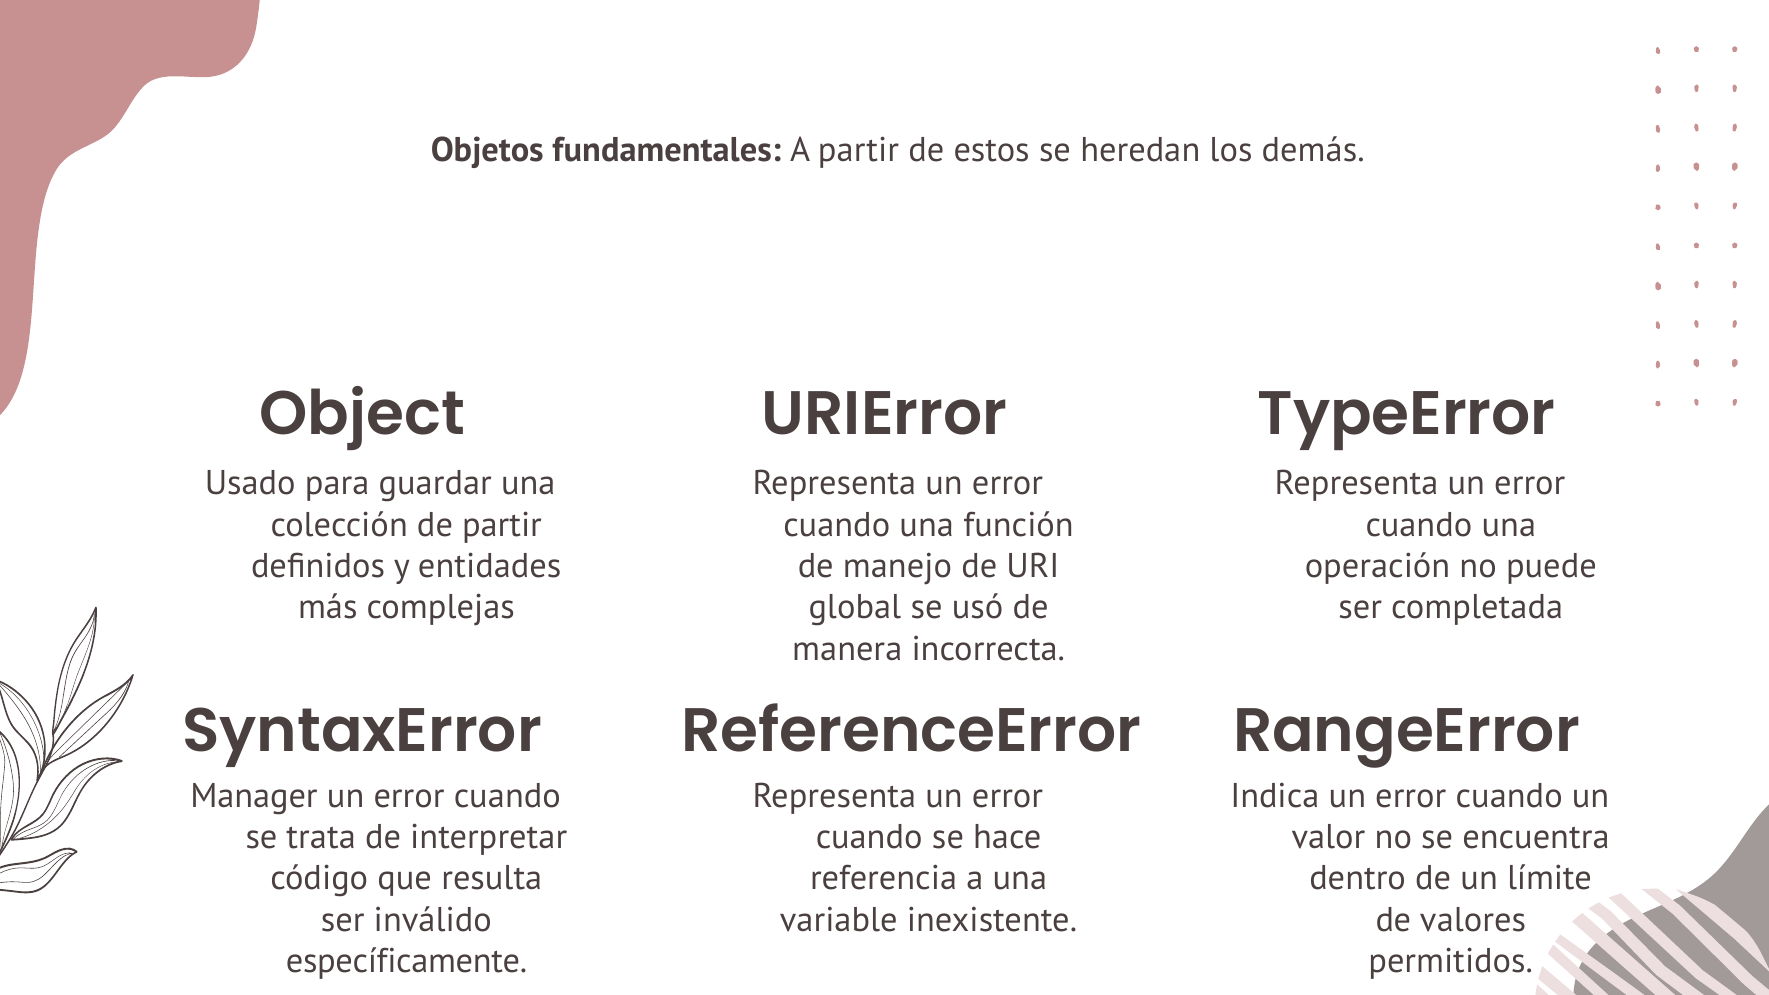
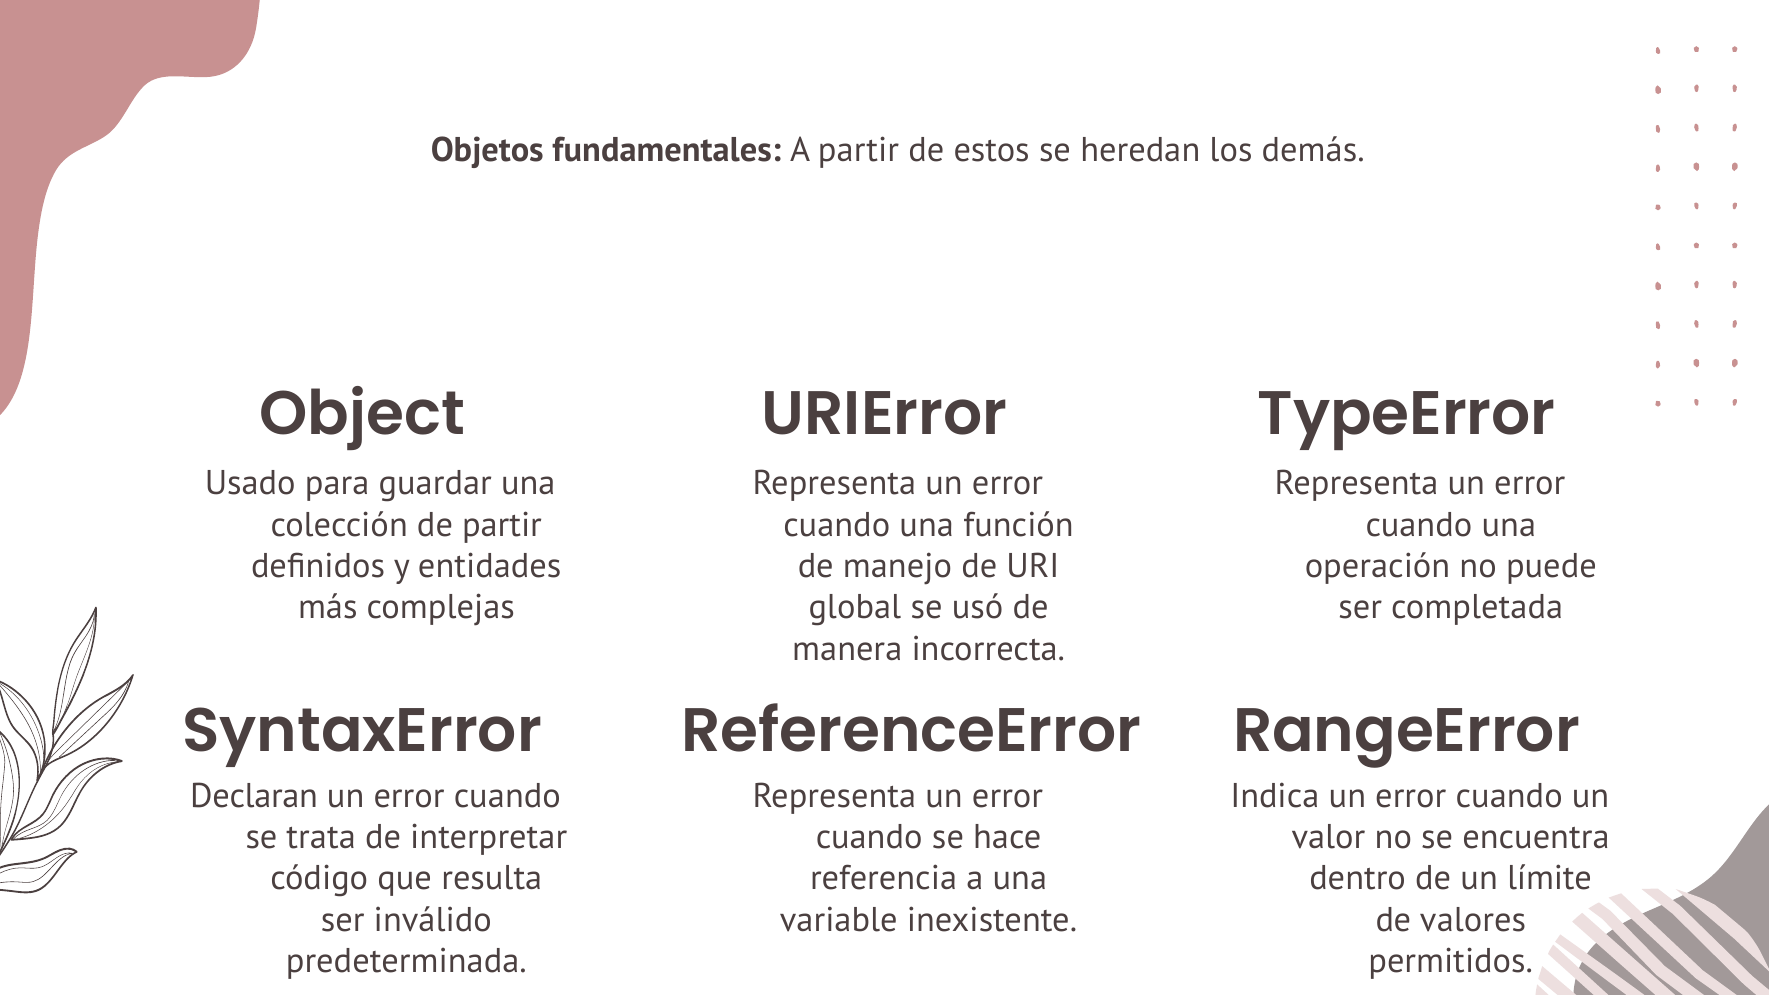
Manager: Manager -> Declaran
específicamente: específicamente -> predeterminada
